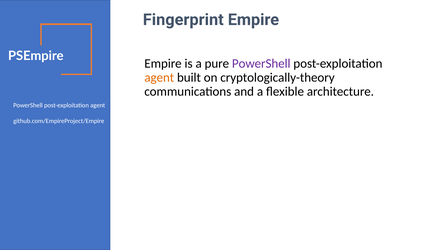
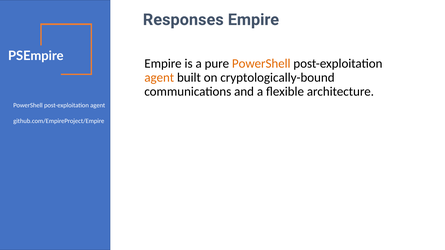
Fingerprint: Fingerprint -> Responses
PowerShell at (261, 64) colour: purple -> orange
cryptologically-theory: cryptologically-theory -> cryptologically-bound
